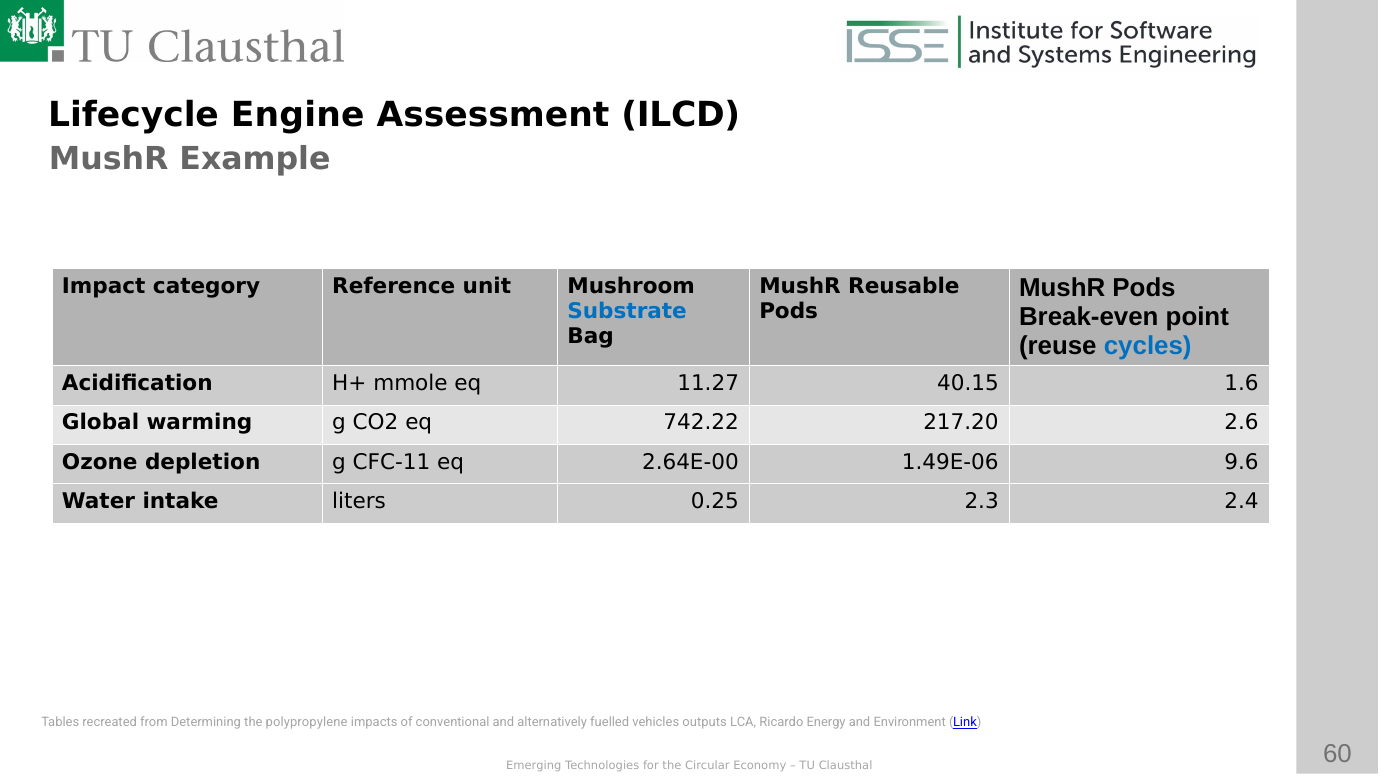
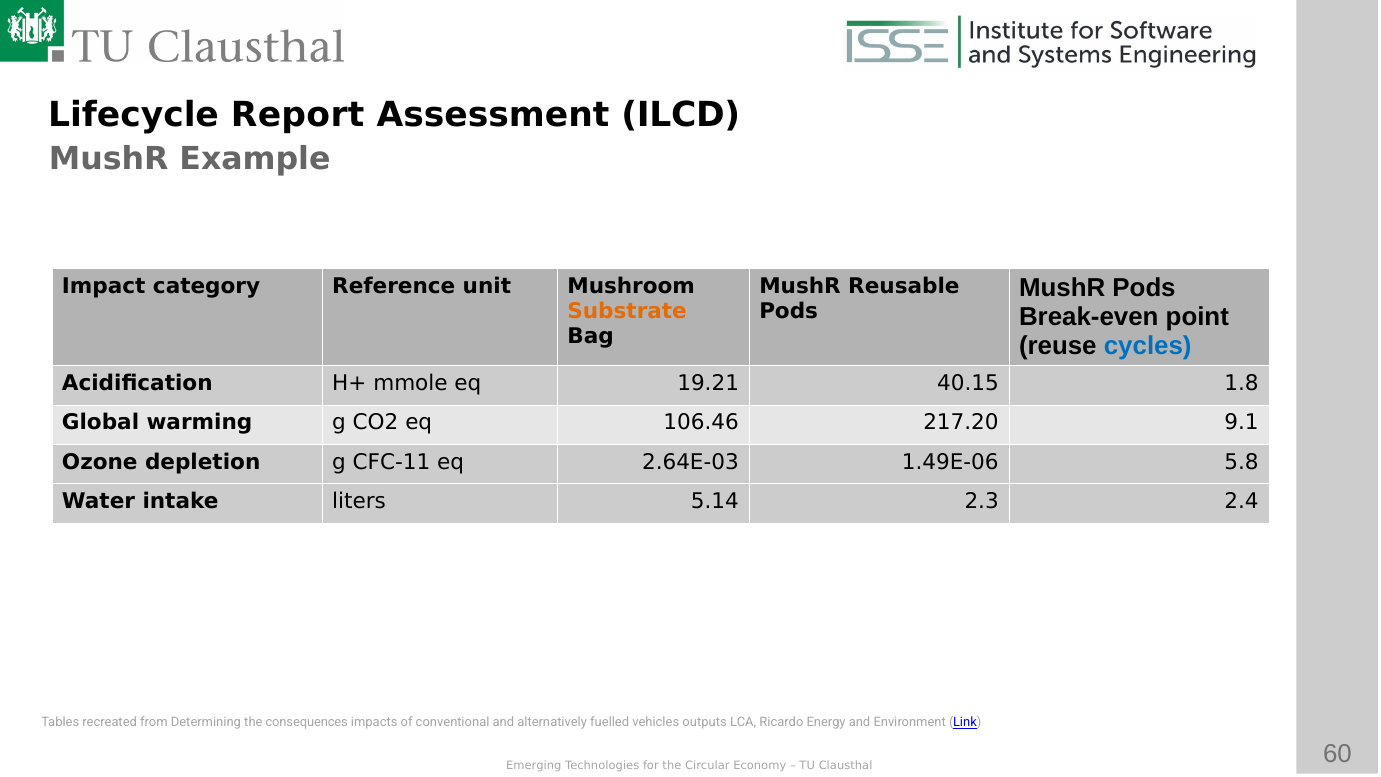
Engine: Engine -> Report
Substrate colour: blue -> orange
11.27: 11.27 -> 19.21
1.6: 1.6 -> 1.8
742.22: 742.22 -> 106.46
2.6: 2.6 -> 9.1
2.64E-00: 2.64E-00 -> 2.64E-03
9.6: 9.6 -> 5.8
0.25: 0.25 -> 5.14
polypropylene: polypropylene -> consequences
